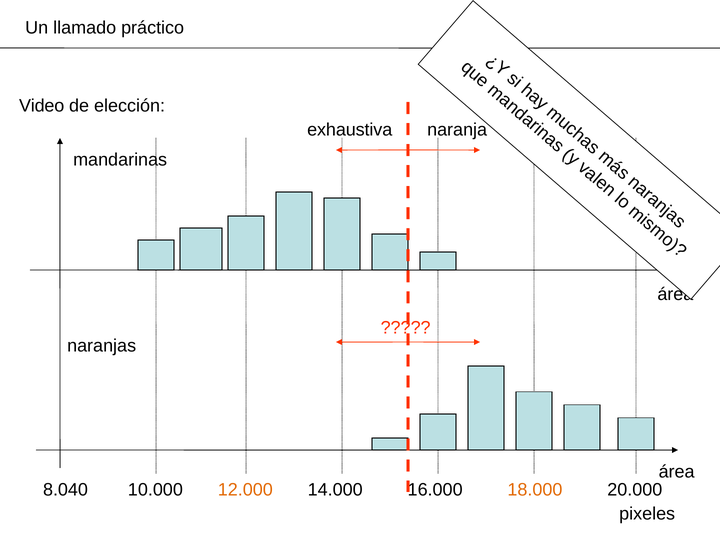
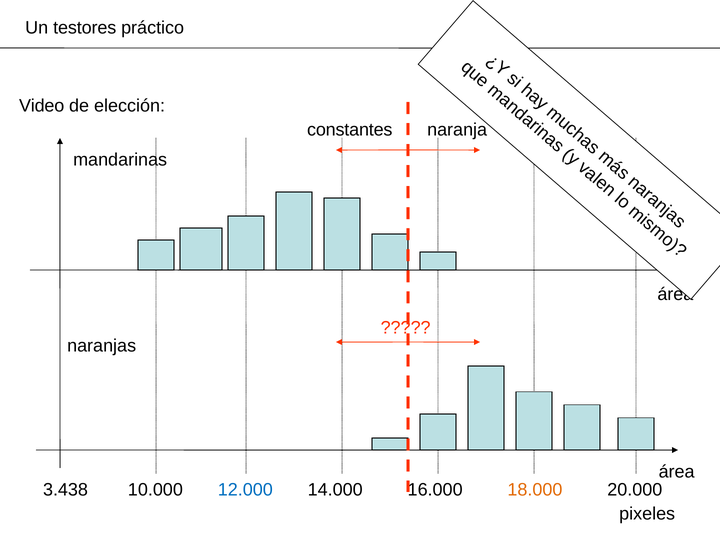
llamado: llamado -> testores
exhaustiva: exhaustiva -> constantes
8.040: 8.040 -> 3.438
12.000 colour: orange -> blue
